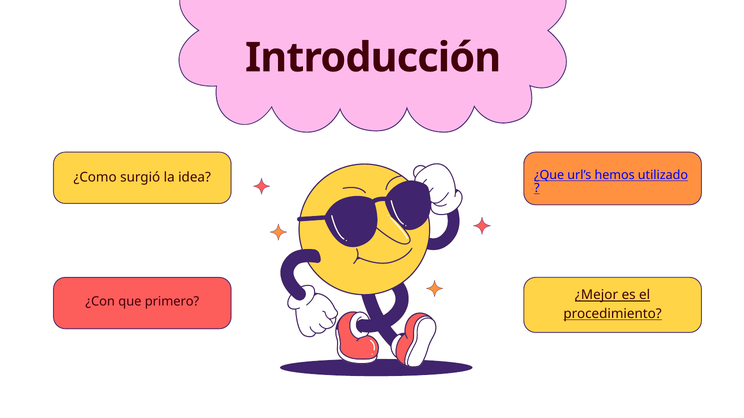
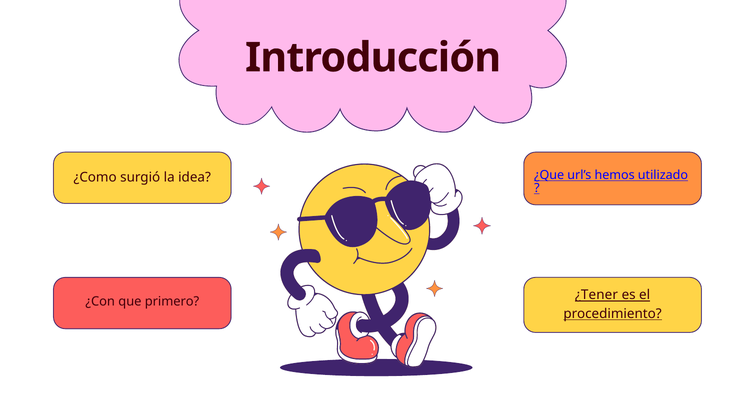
¿Mejor: ¿Mejor -> ¿Tener
